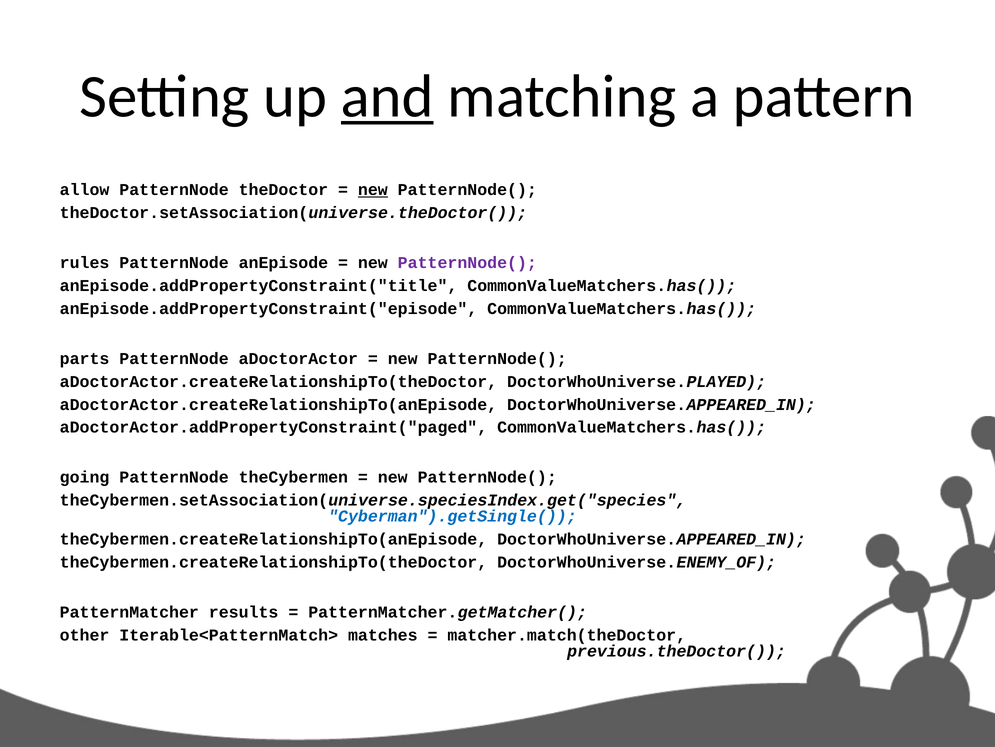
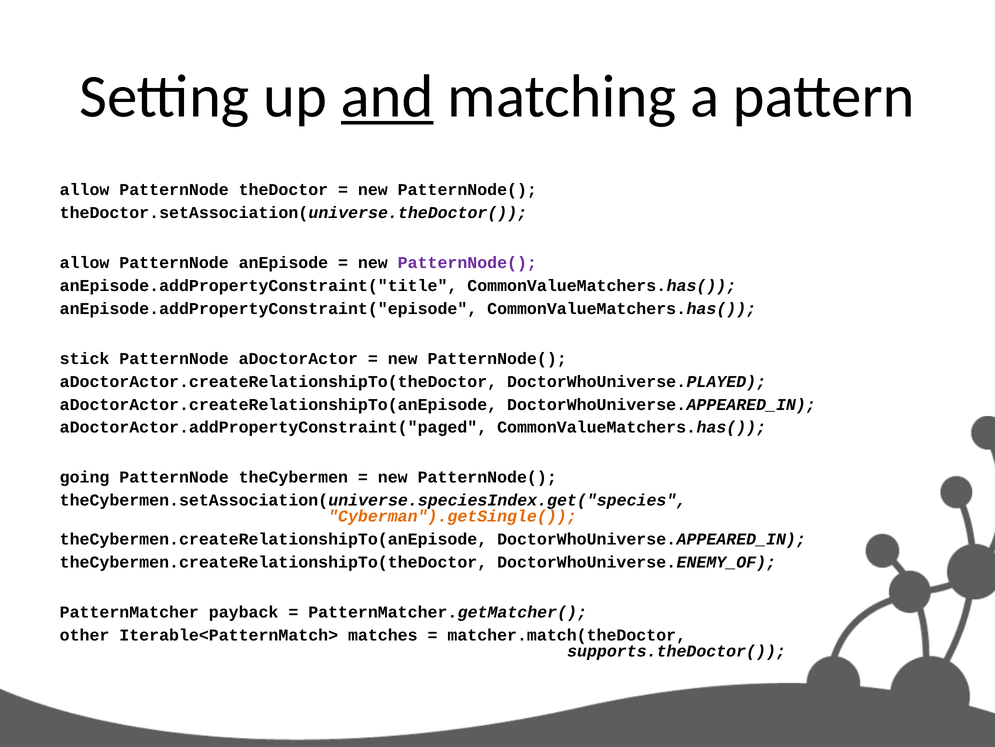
new at (373, 190) underline: present -> none
rules at (85, 262): rules -> allow
parts: parts -> stick
Cyberman").getSingle( colour: blue -> orange
results: results -> payback
previous.theDoctor(: previous.theDoctor( -> supports.theDoctor(
